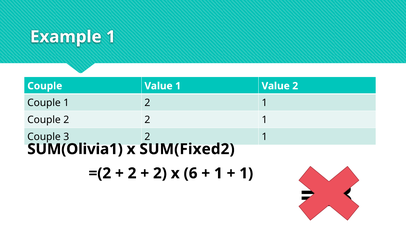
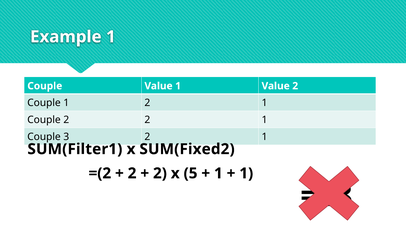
SUM(Olivia1: SUM(Olivia1 -> SUM(Filter1
6: 6 -> 5
